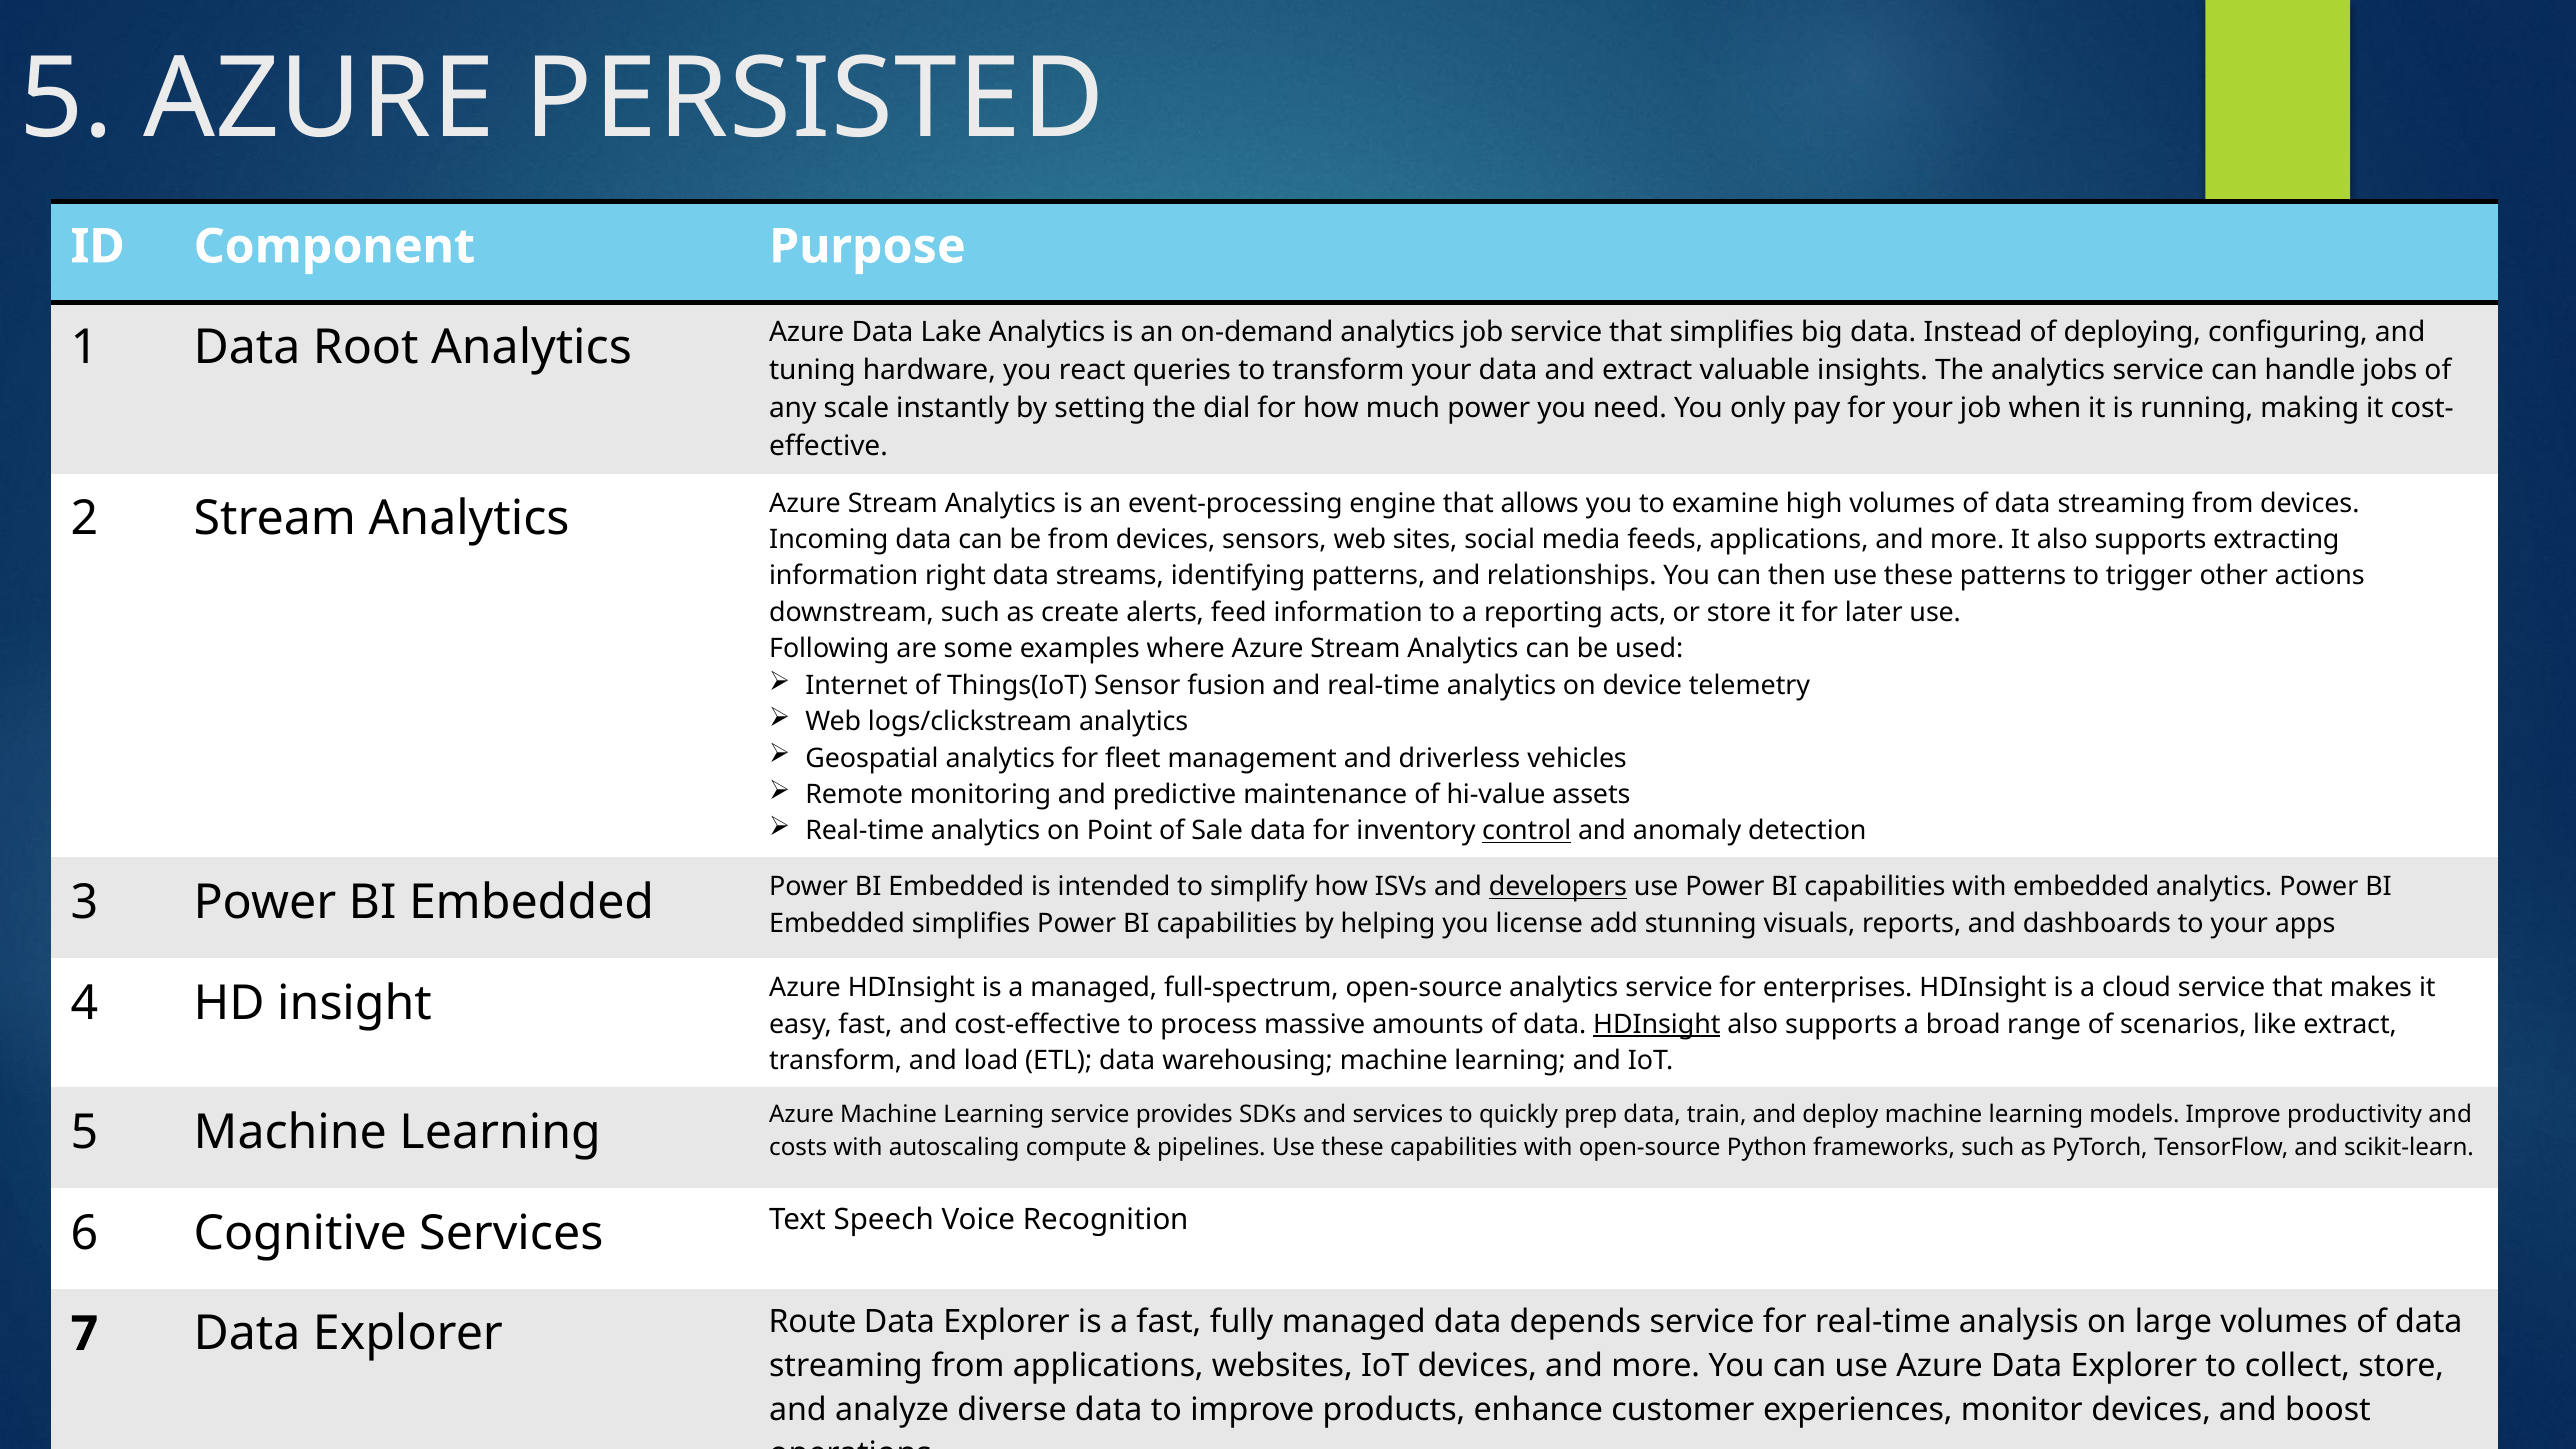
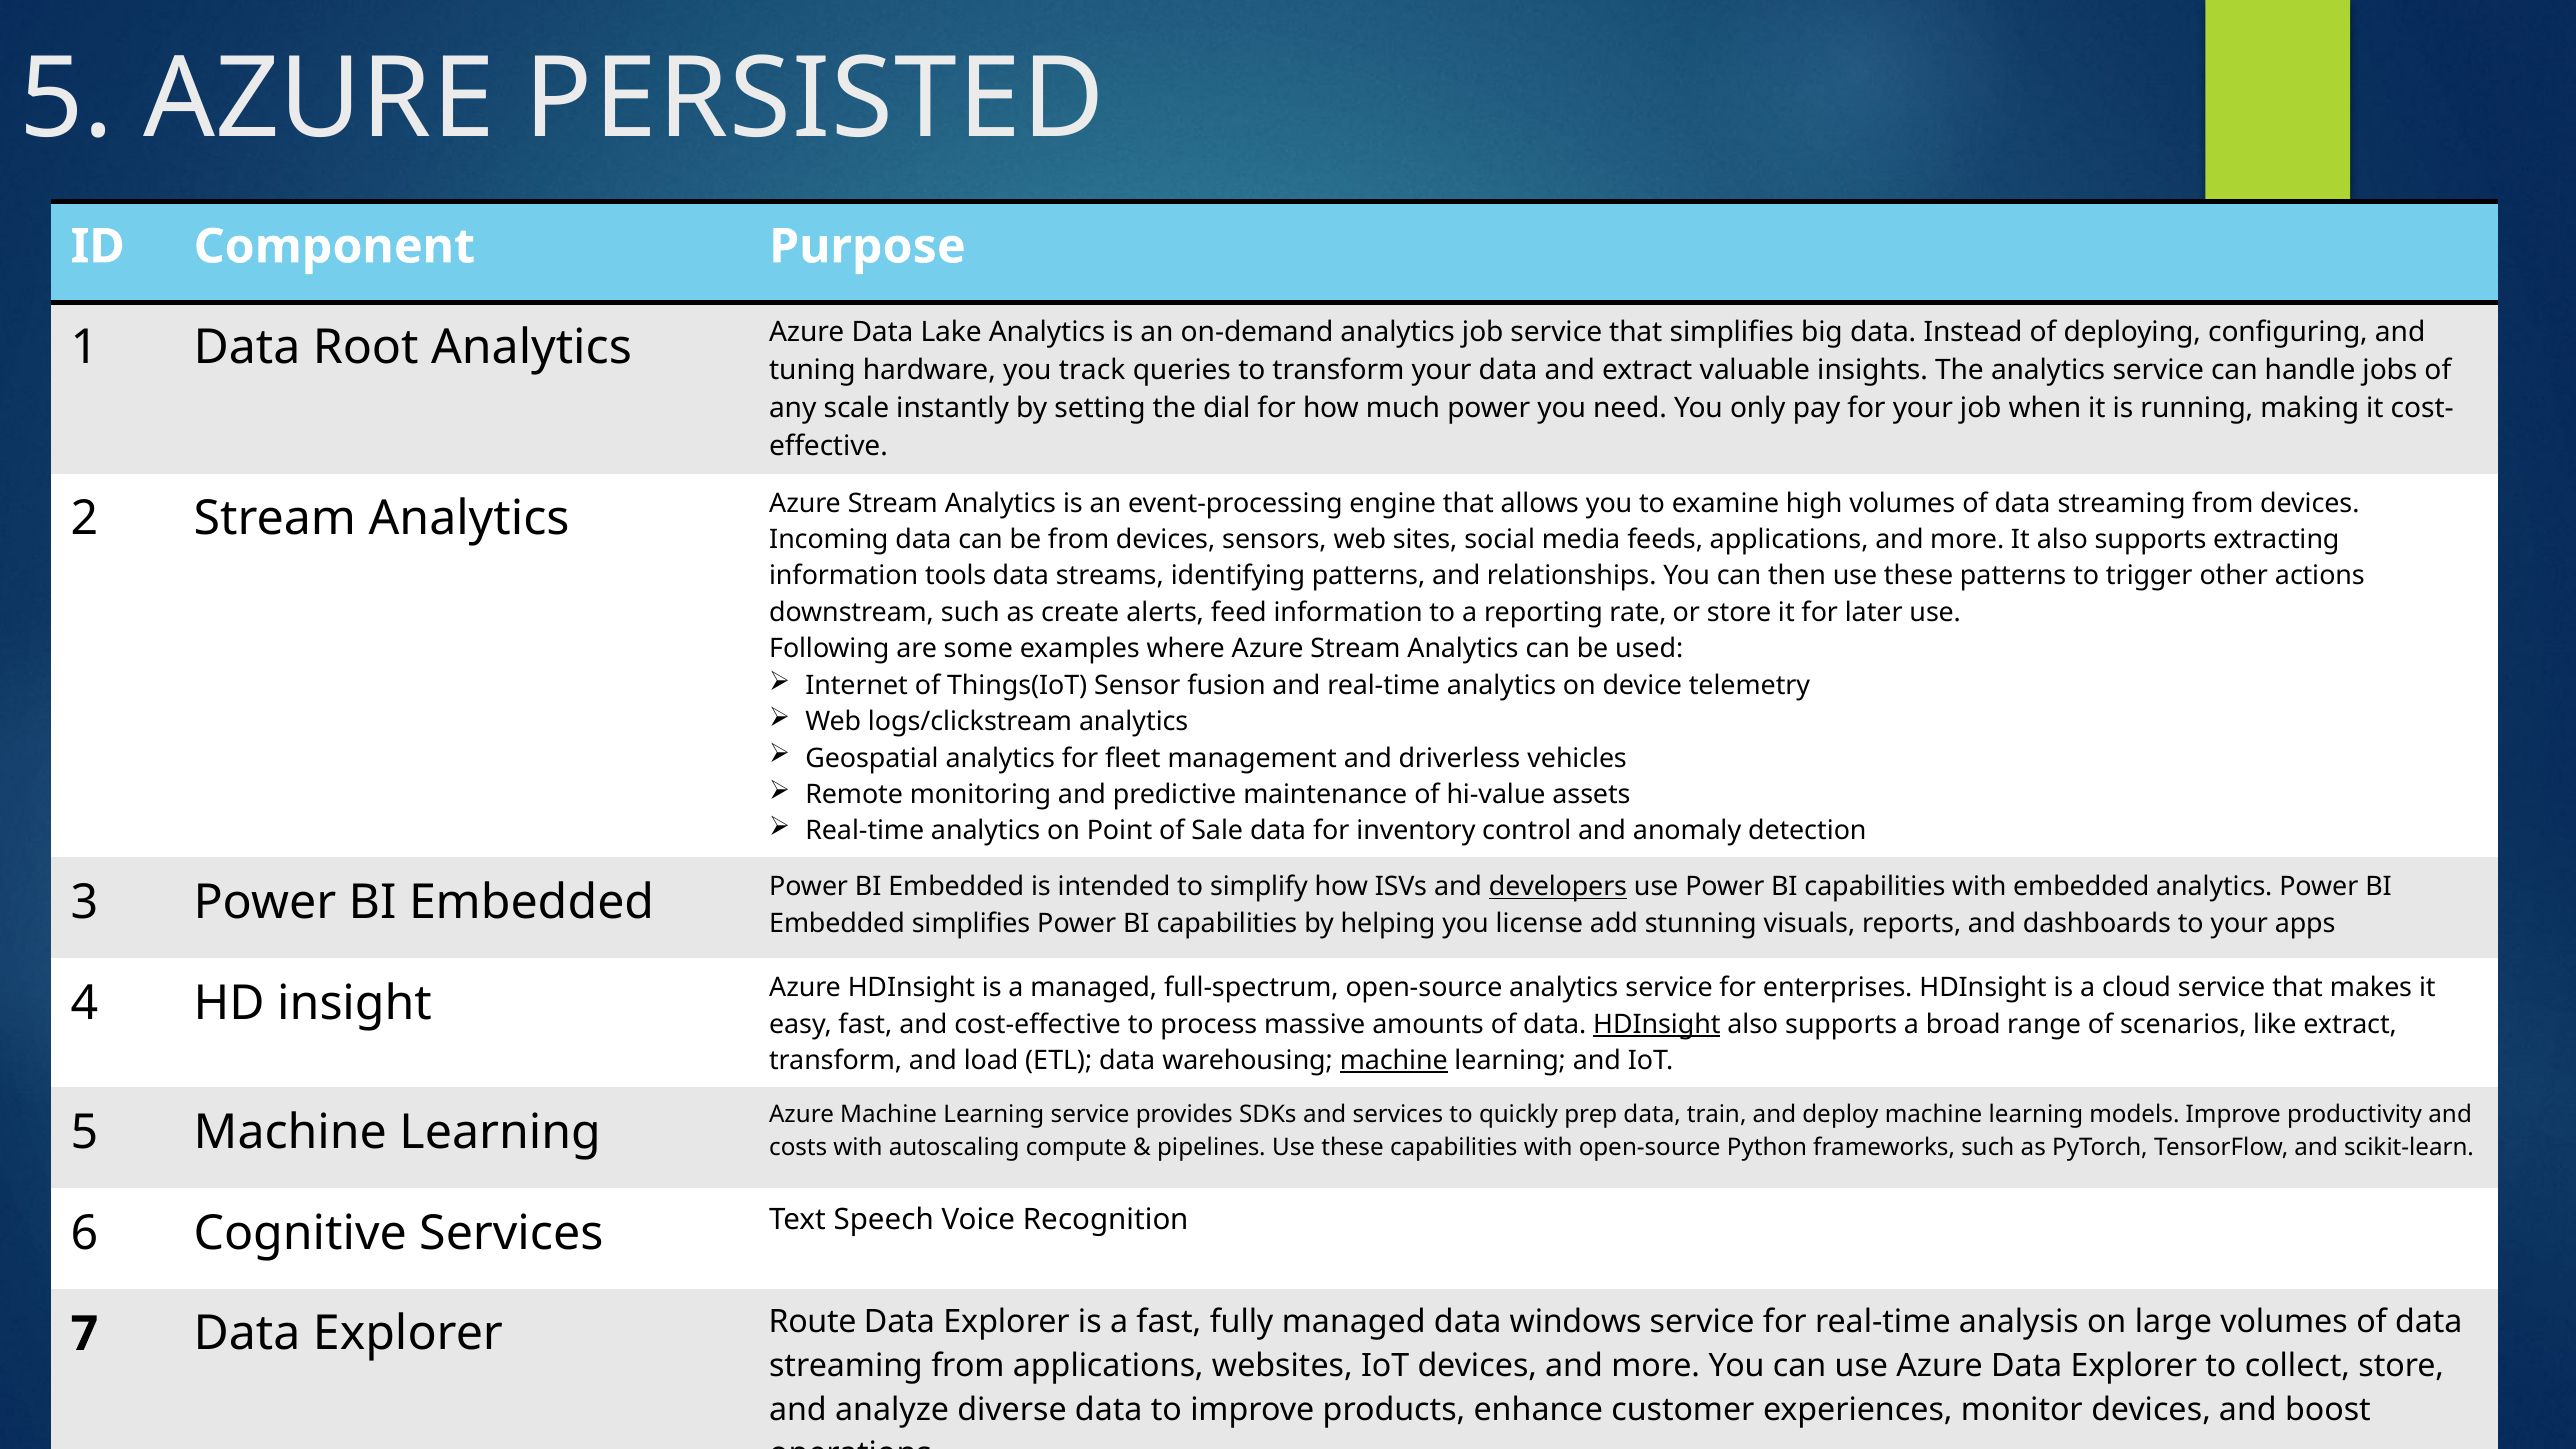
react: react -> track
right: right -> tools
acts: acts -> rate
control underline: present -> none
machine at (1394, 1061) underline: none -> present
depends: depends -> windows
